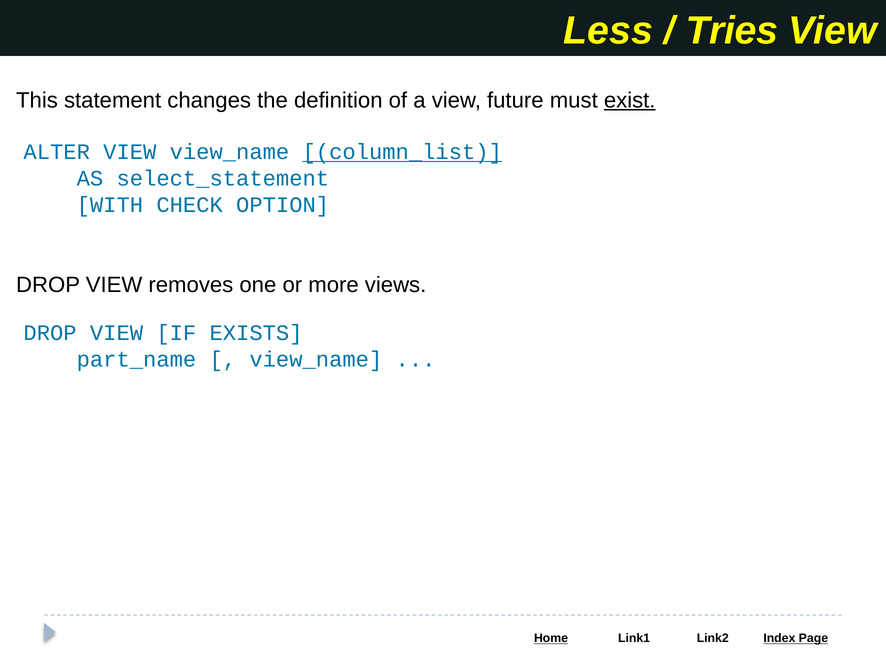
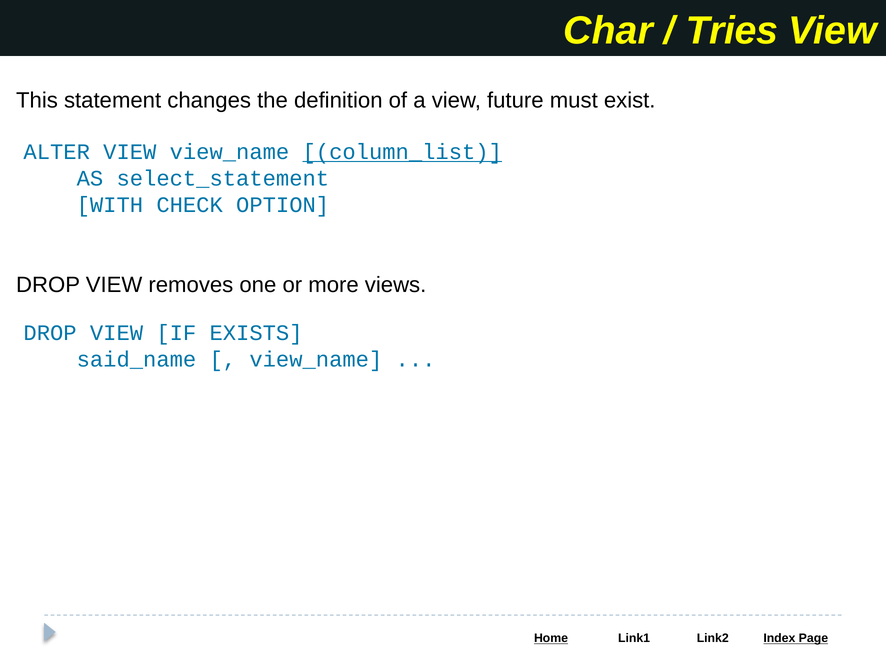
Less: Less -> Char
exist underline: present -> none
part_name: part_name -> said_name
